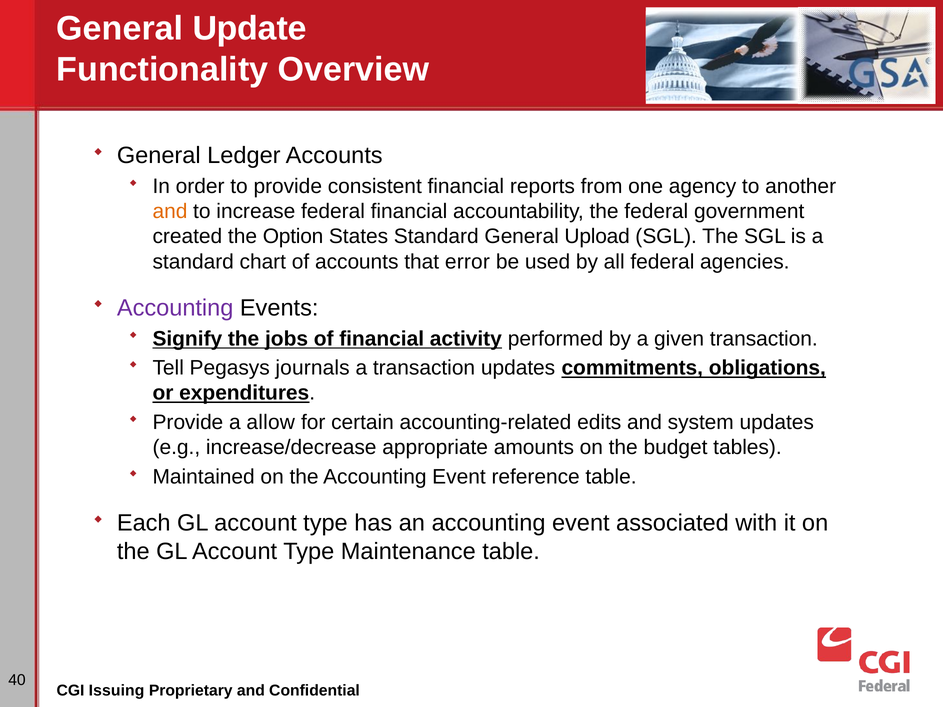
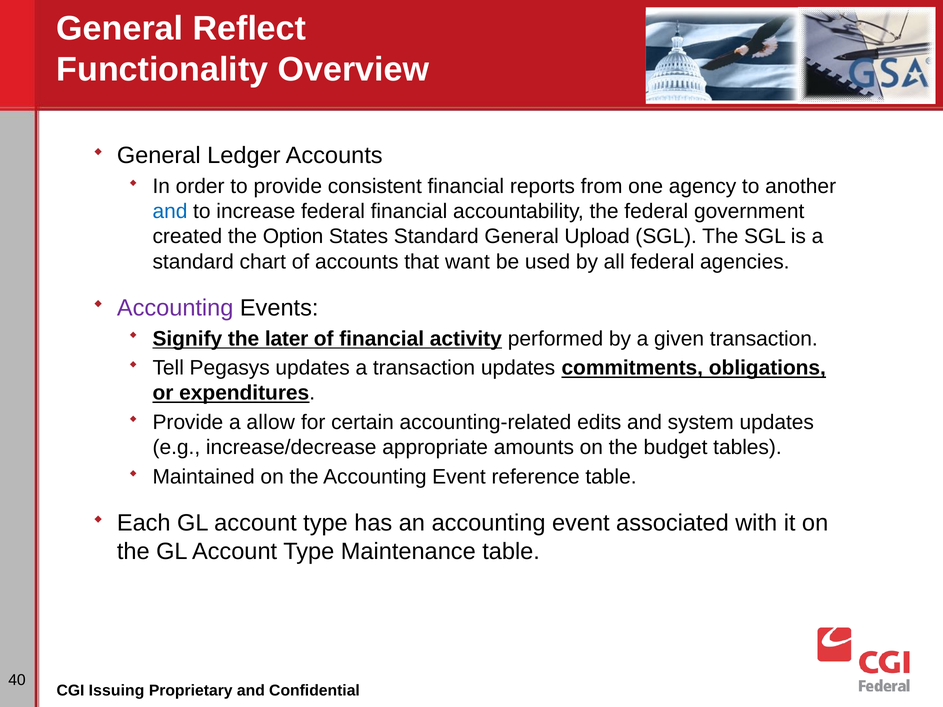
Update: Update -> Reflect
and at (170, 212) colour: orange -> blue
error: error -> want
jobs: jobs -> later
Pegasys journals: journals -> updates
